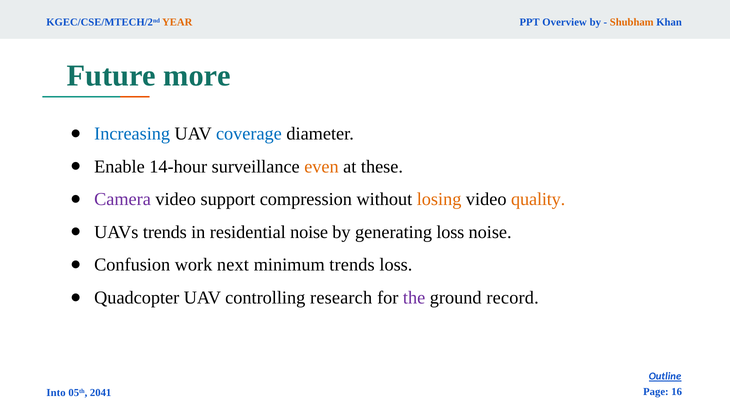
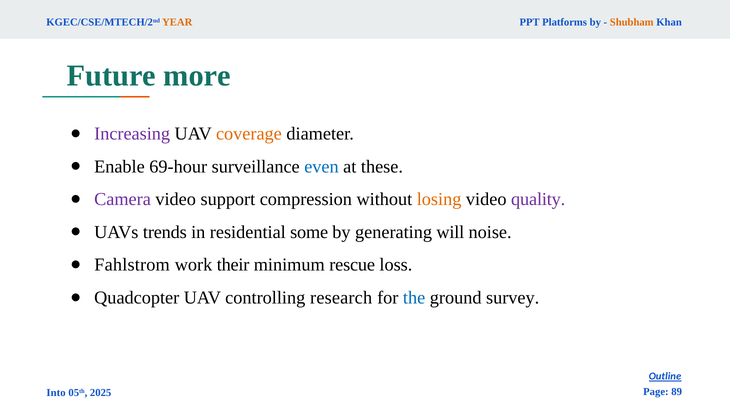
Overview: Overview -> Platforms
Increasing colour: blue -> purple
coverage colour: blue -> orange
14-hour: 14-hour -> 69-hour
even colour: orange -> blue
quality colour: orange -> purple
residential noise: noise -> some
generating loss: loss -> will
Confusion: Confusion -> Fahlstrom
next: next -> their
minimum trends: trends -> rescue
the colour: purple -> blue
record: record -> survey
16: 16 -> 89
2041: 2041 -> 2025
